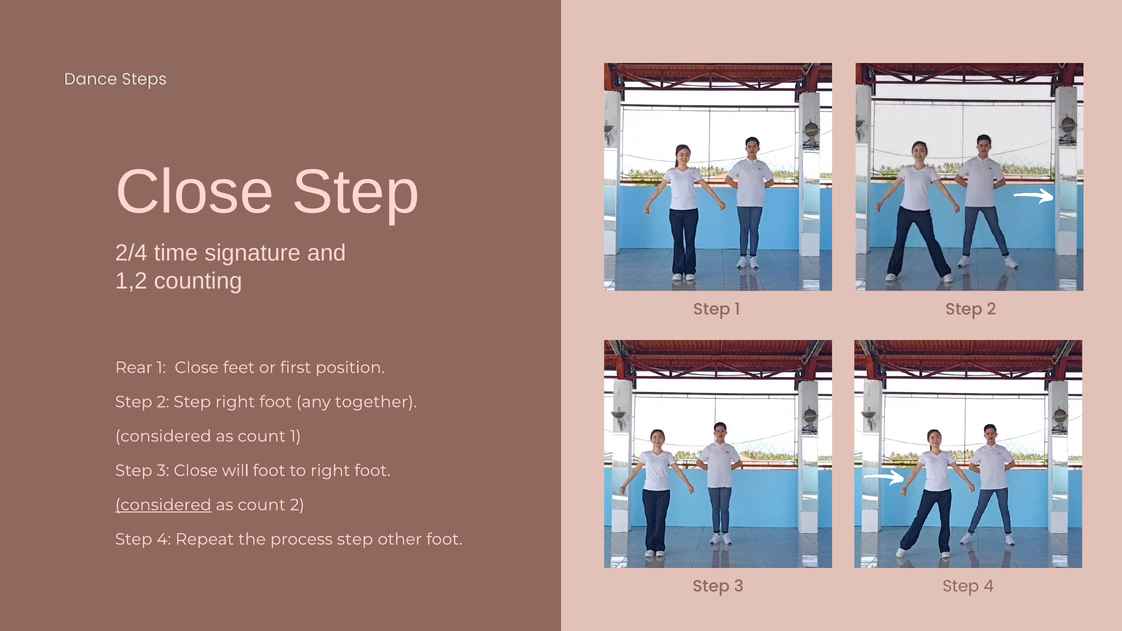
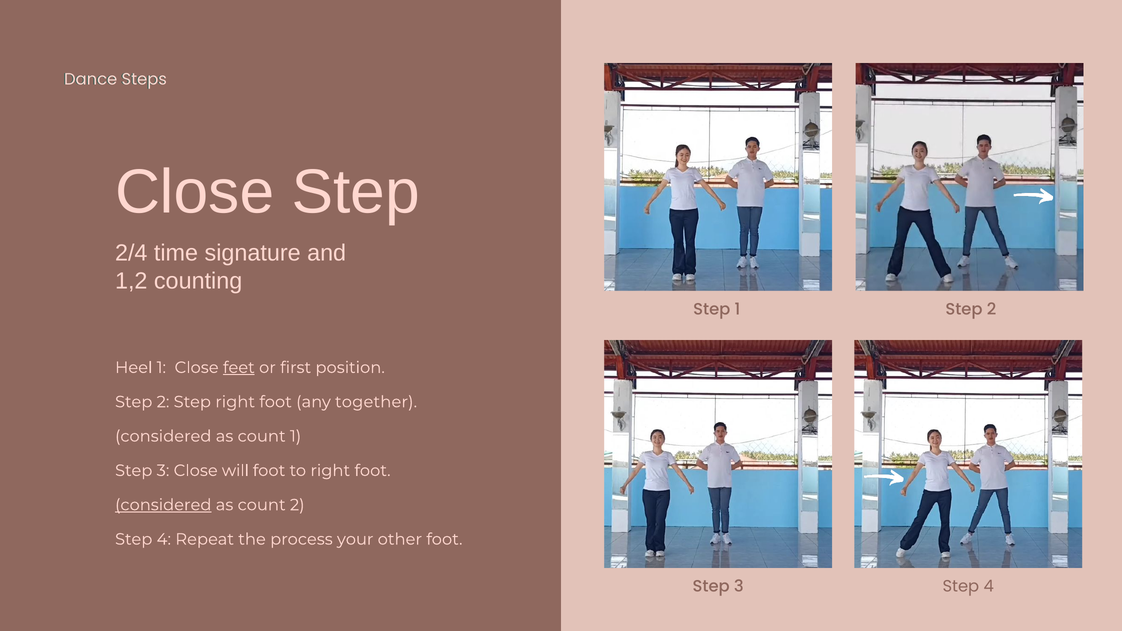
Rear: Rear -> Heel
feet underline: none -> present
process step: step -> your
